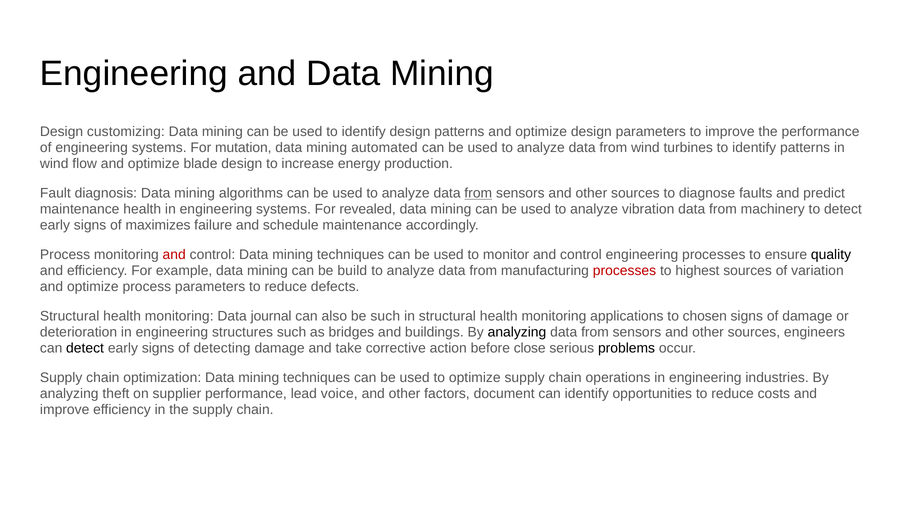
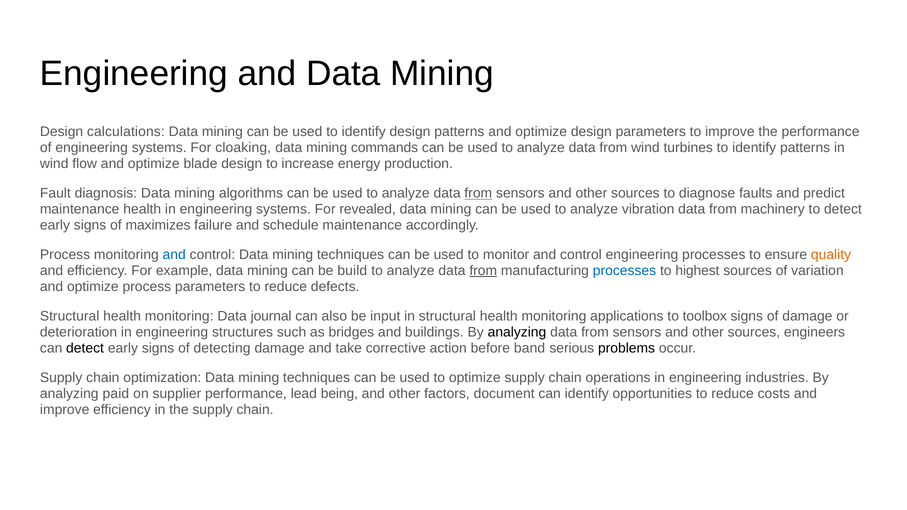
customizing: customizing -> calculations
mutation: mutation -> cloaking
automated: automated -> commands
and at (174, 255) colour: red -> blue
quality colour: black -> orange
from at (483, 271) underline: none -> present
processes at (624, 271) colour: red -> blue
be such: such -> input
chosen: chosen -> toolbox
close: close -> band
theft: theft -> paid
voice: voice -> being
